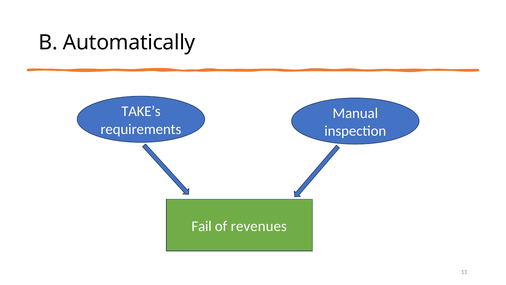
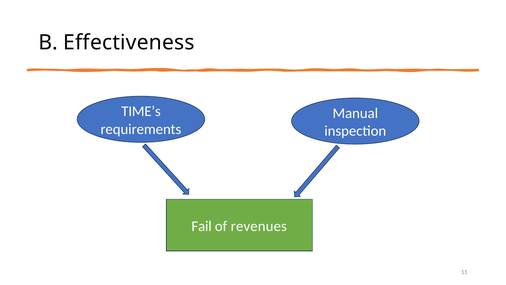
Automatically: Automatically -> Effectiveness
TAKE’s: TAKE’s -> TIME’s
